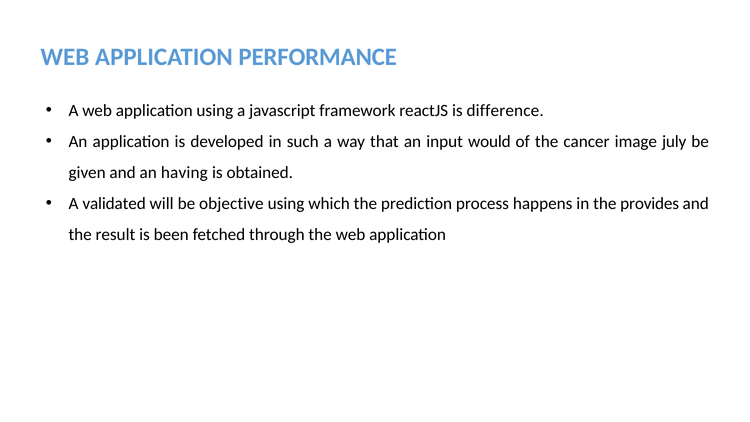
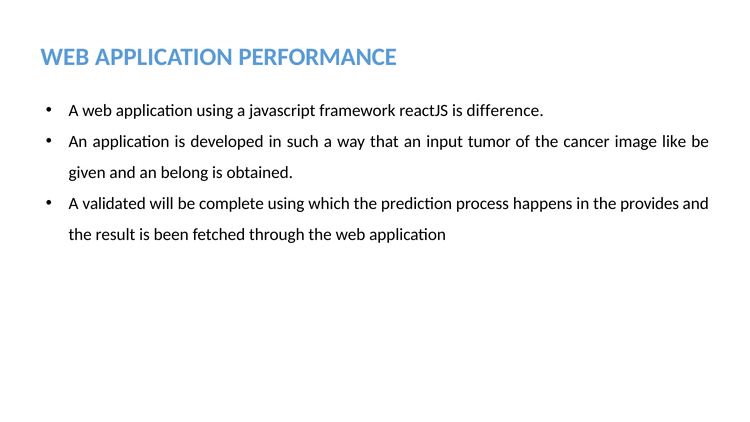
would: would -> tumor
july: july -> like
having: having -> belong
objective: objective -> complete
